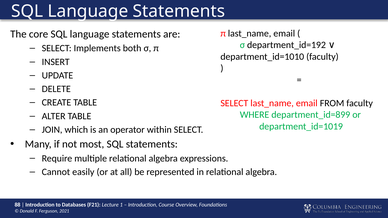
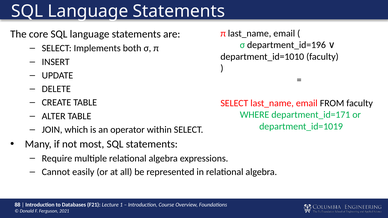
department_id=192: department_id=192 -> department_id=196
department_id=899: department_id=899 -> department_id=171
